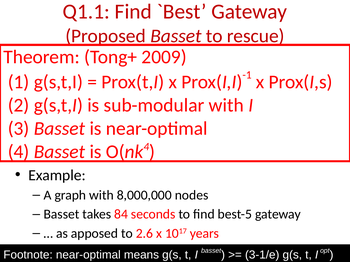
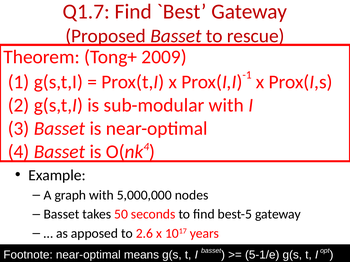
Q1.1: Q1.1 -> Q1.7
8,000,000: 8,000,000 -> 5,000,000
84: 84 -> 50
3-1/e: 3-1/e -> 5-1/e
